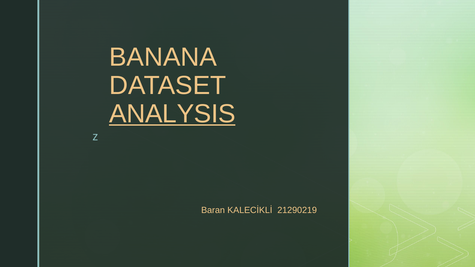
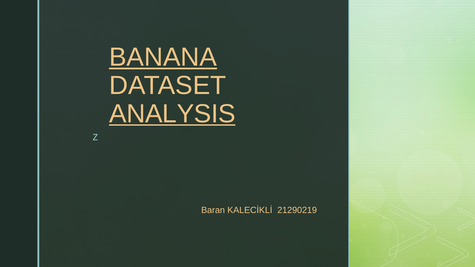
BANANA underline: none -> present
